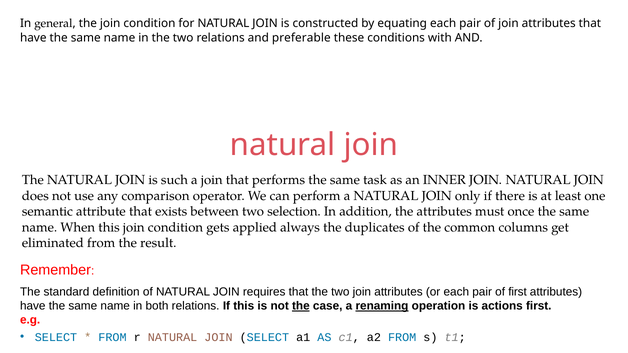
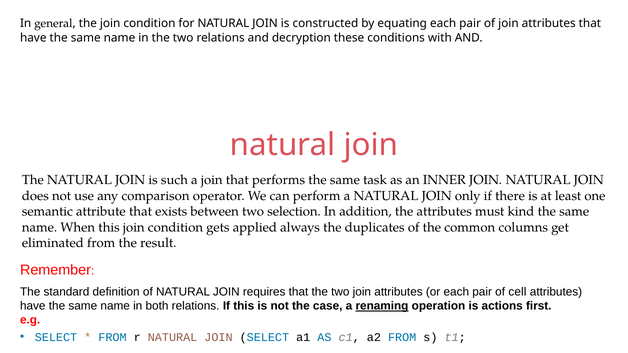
preferable: preferable -> decryption
once: once -> kind
of first: first -> cell
the at (301, 306) underline: present -> none
